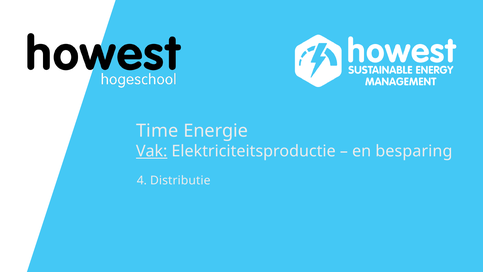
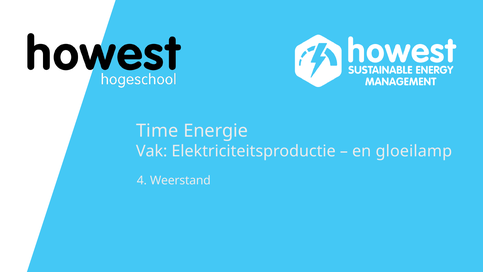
Vak underline: present -> none
besparing: besparing -> gloeilamp
Distributie: Distributie -> Weerstand
